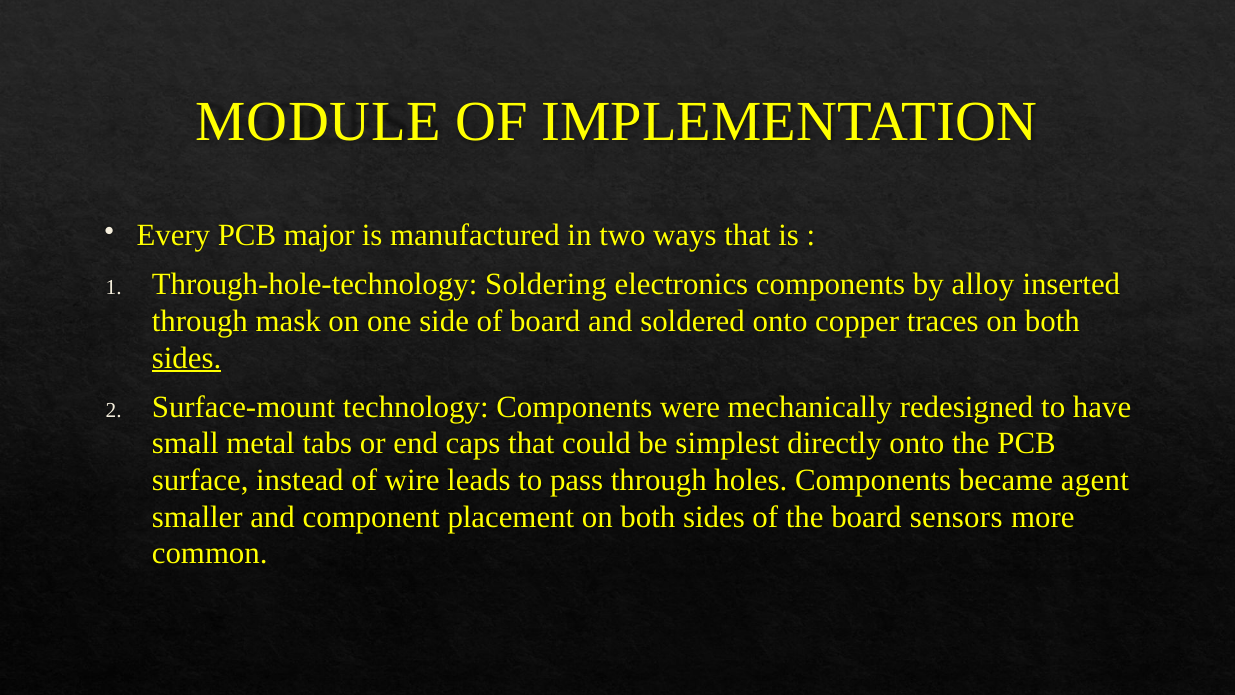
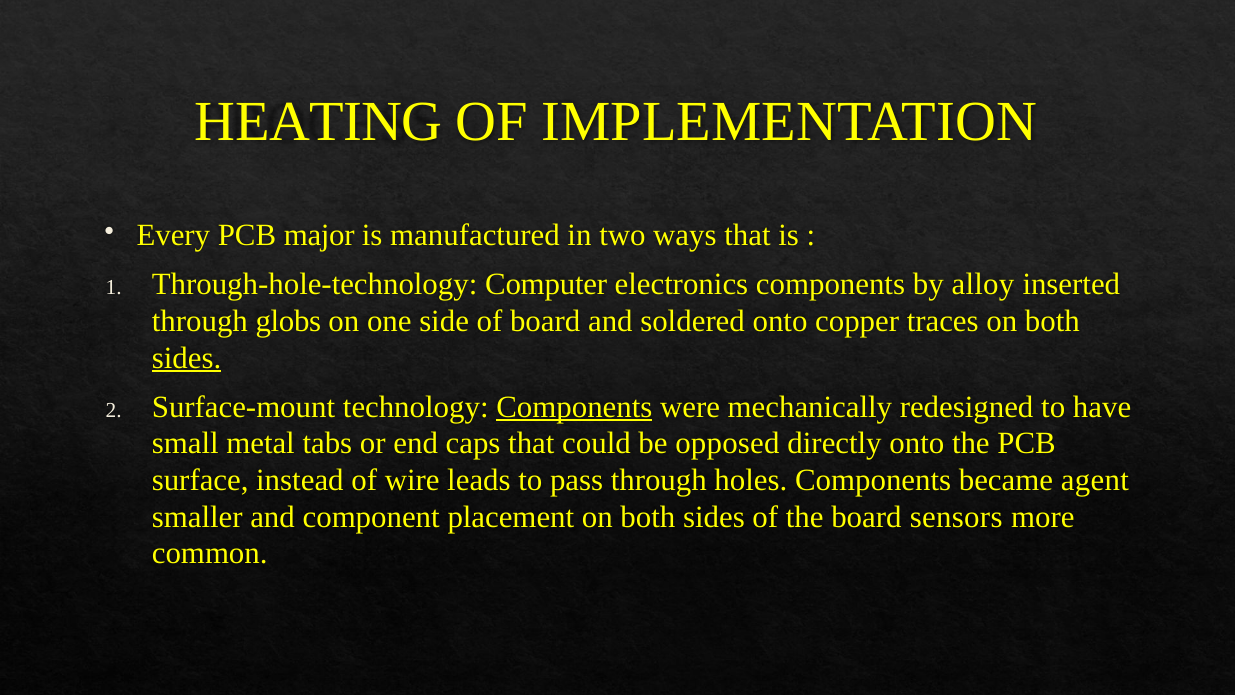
MODULE: MODULE -> HEATING
Soldering: Soldering -> Computer
mask: mask -> globs
Components at (574, 407) underline: none -> present
simplest: simplest -> opposed
